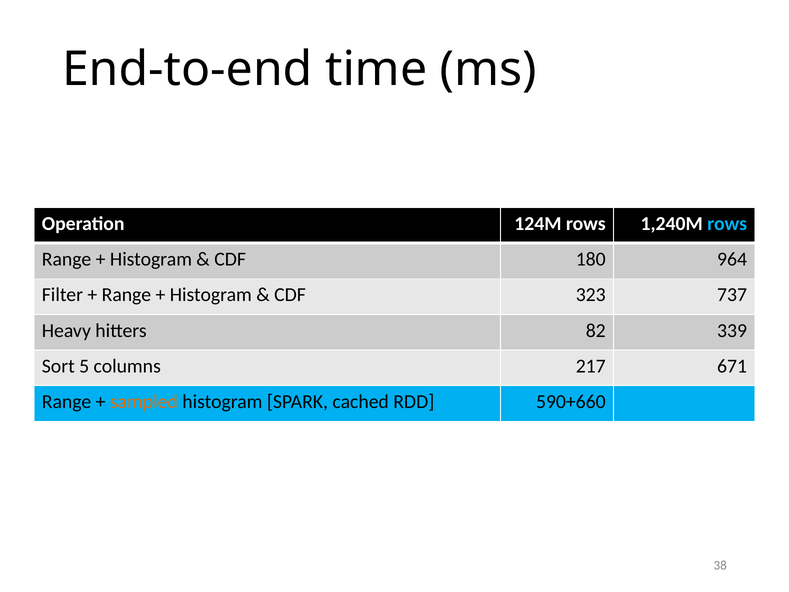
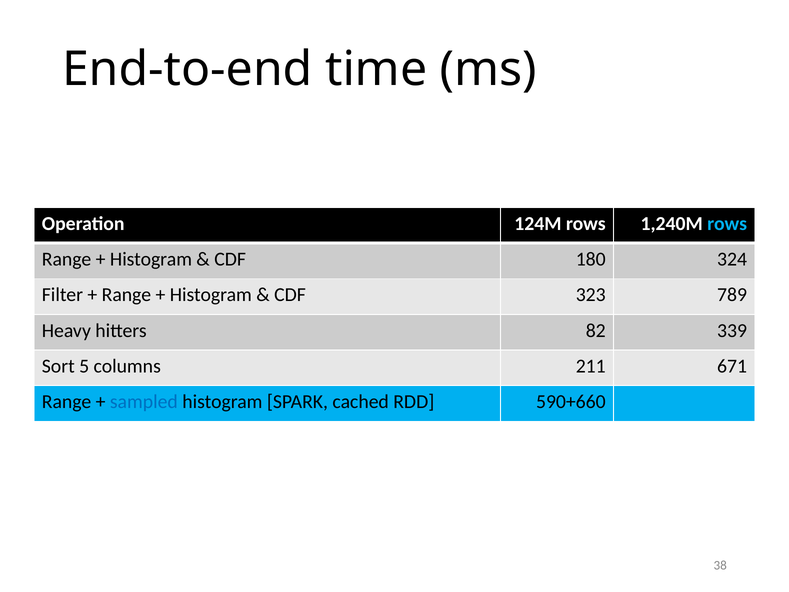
964: 964 -> 324
737: 737 -> 789
217: 217 -> 211
sampled colour: orange -> blue
